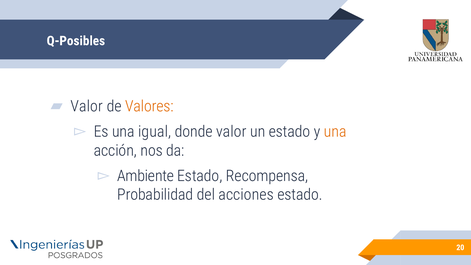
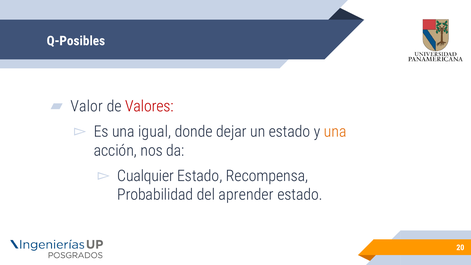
Valores colour: orange -> red
donde valor: valor -> dejar
Ambiente: Ambiente -> Cualquier
acciones: acciones -> aprender
